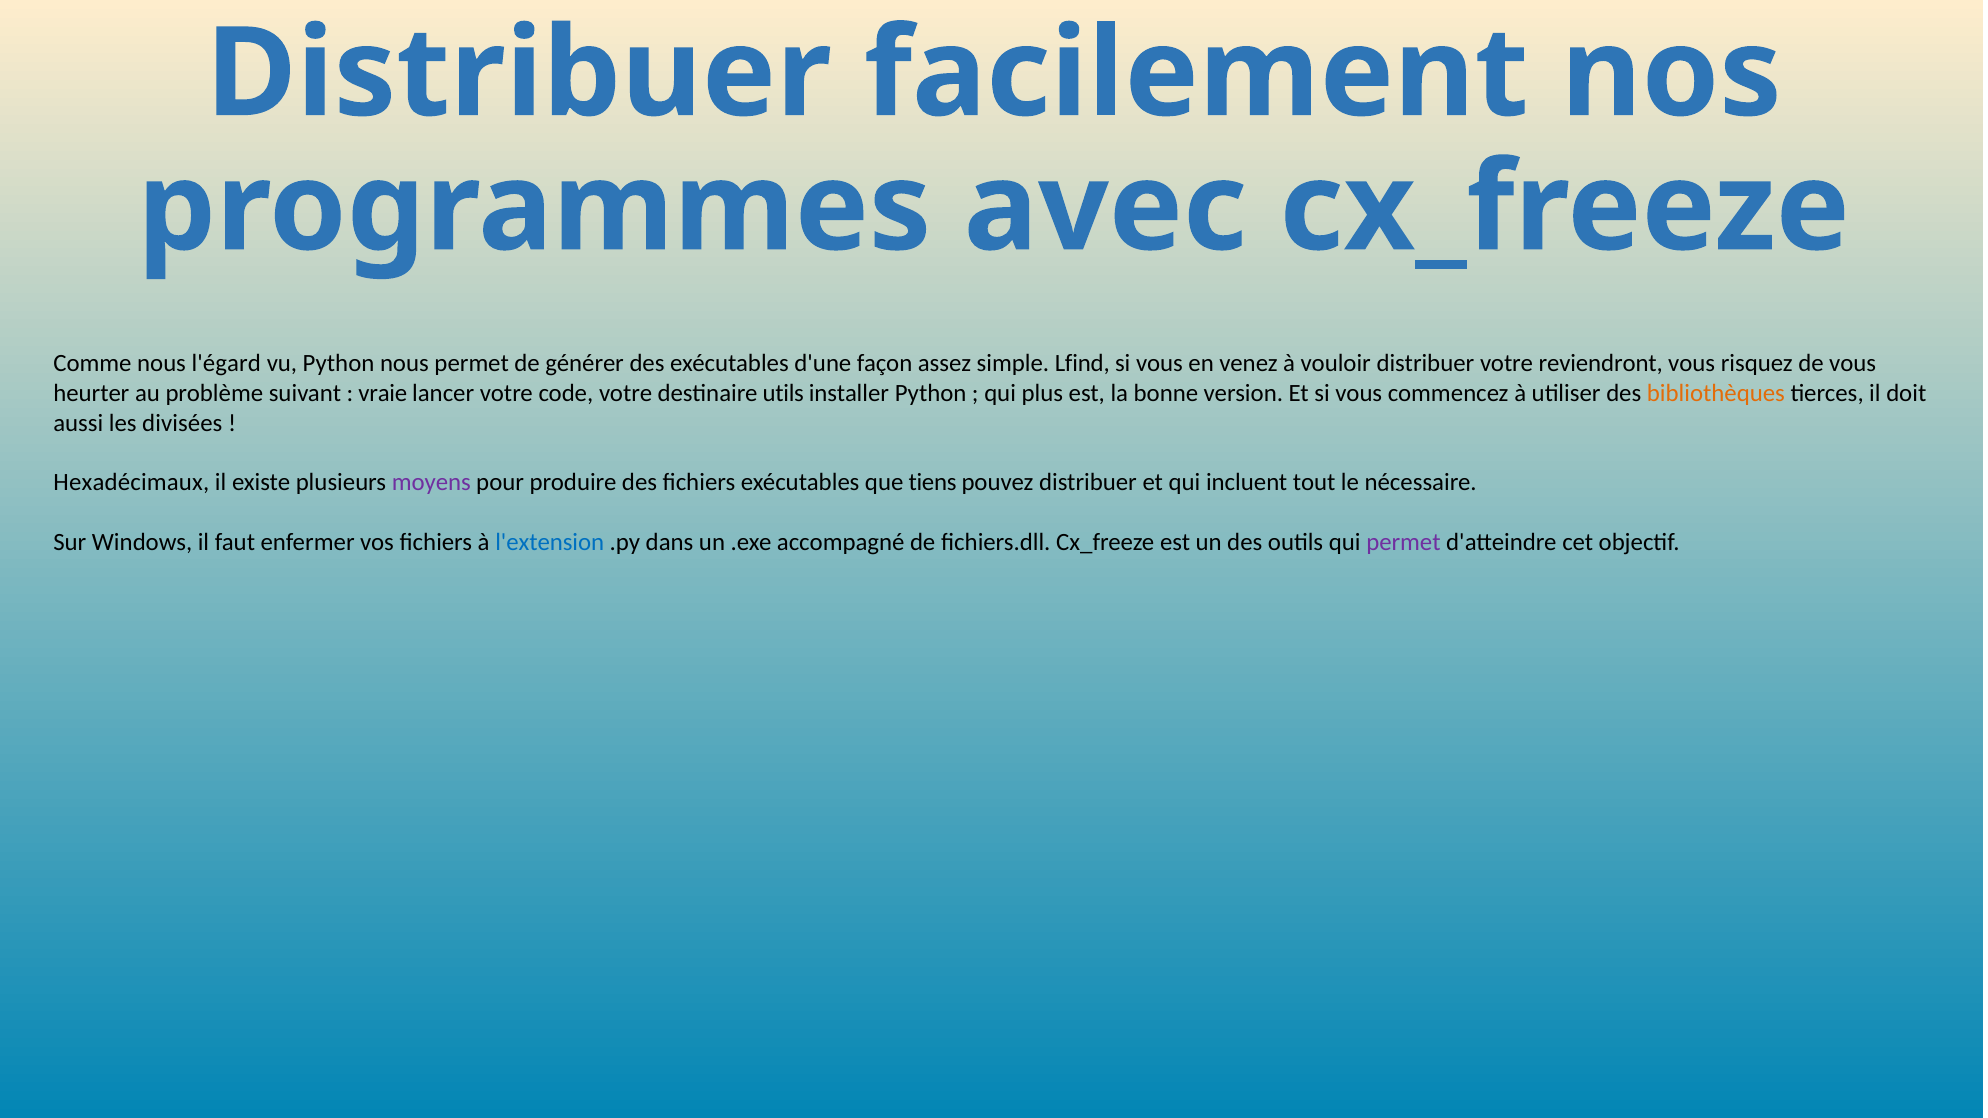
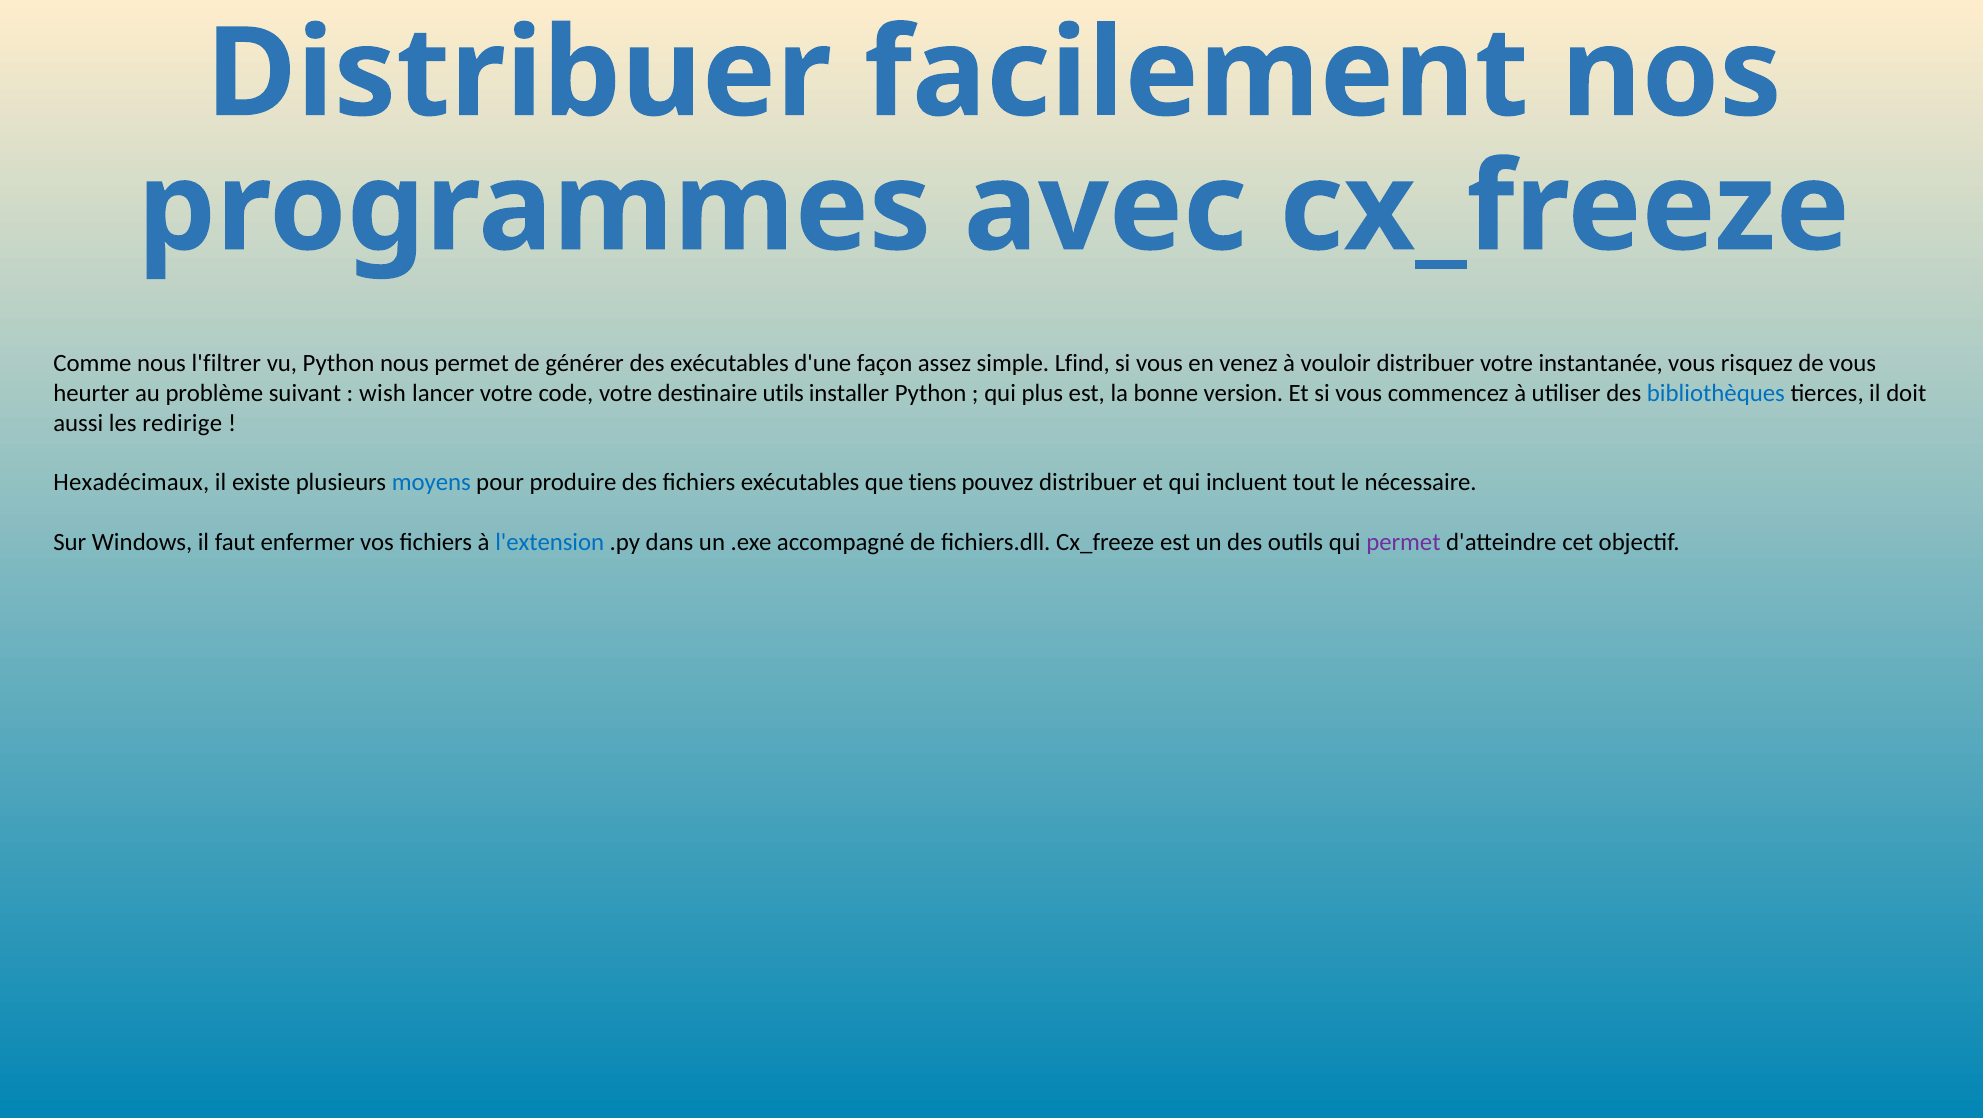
l'égard: l'égard -> l'filtrer
reviendront: reviendront -> instantanée
vraie: vraie -> wish
bibliothèques colour: orange -> blue
divisées: divisées -> redirige
moyens colour: purple -> blue
